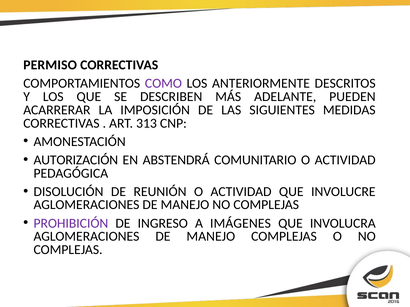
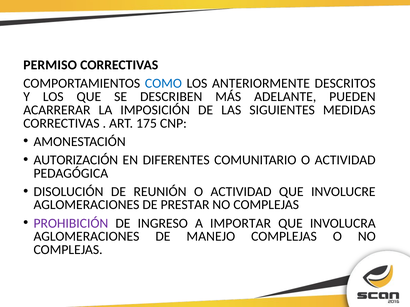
COMO colour: purple -> blue
313: 313 -> 175
ABSTENDRÁ: ABSTENDRÁ -> DIFERENTES
MANEJO at (185, 205): MANEJO -> PRESTAR
IMÁGENES: IMÁGENES -> IMPORTAR
